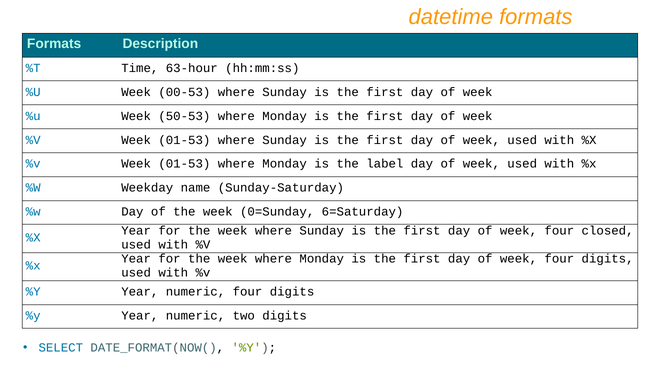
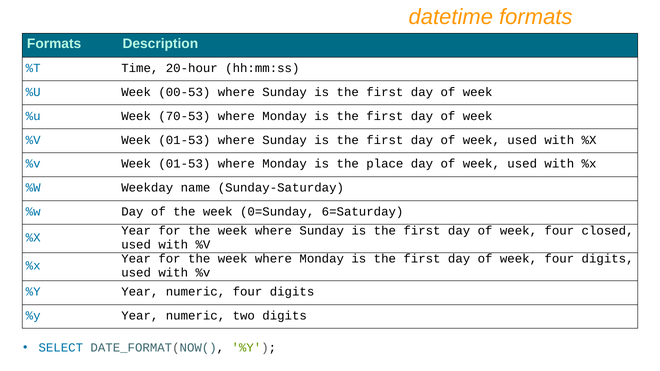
63-hour: 63-hour -> 20-hour
50-53: 50-53 -> 70-53
label: label -> place
